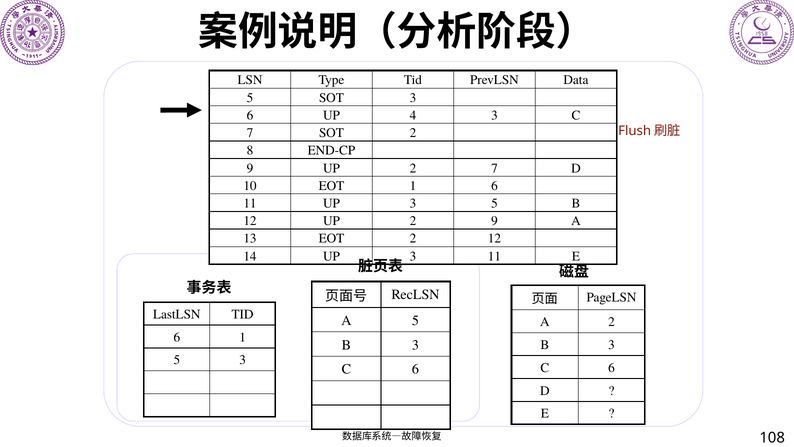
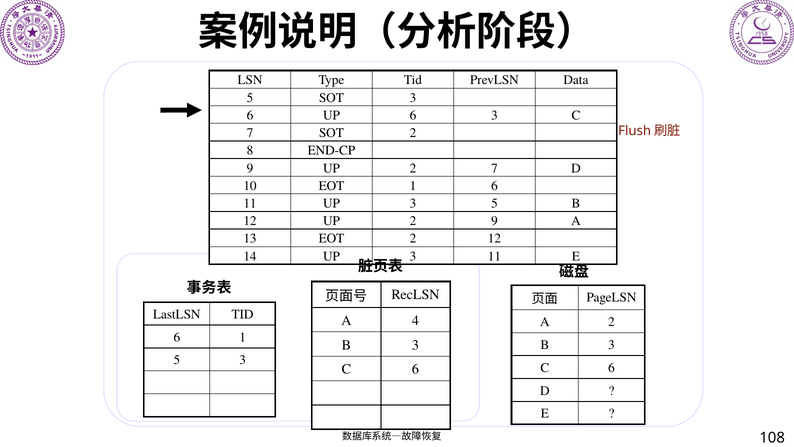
UP 4: 4 -> 6
A 5: 5 -> 4
